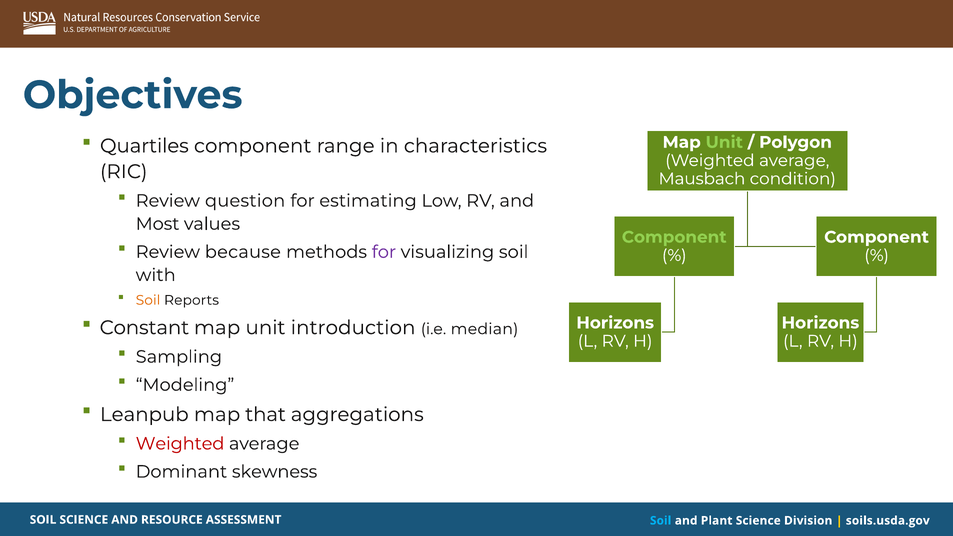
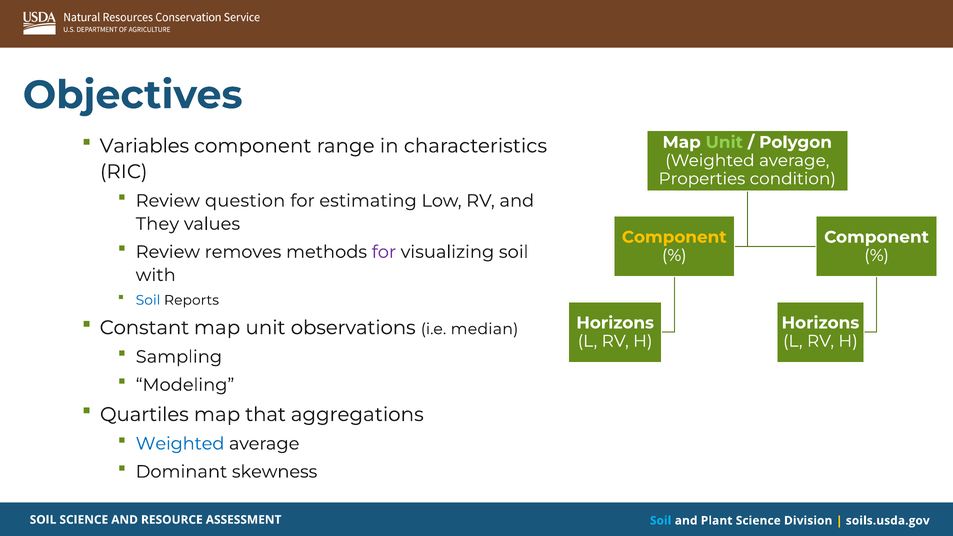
Quartiles: Quartiles -> Variables
Mausbach: Mausbach -> Properties
Most: Most -> They
Component at (674, 237) colour: light green -> yellow
because: because -> removes
Soil at (148, 300) colour: orange -> blue
introduction: introduction -> observations
Leanpub: Leanpub -> Quartiles
Weighted at (180, 444) colour: red -> blue
